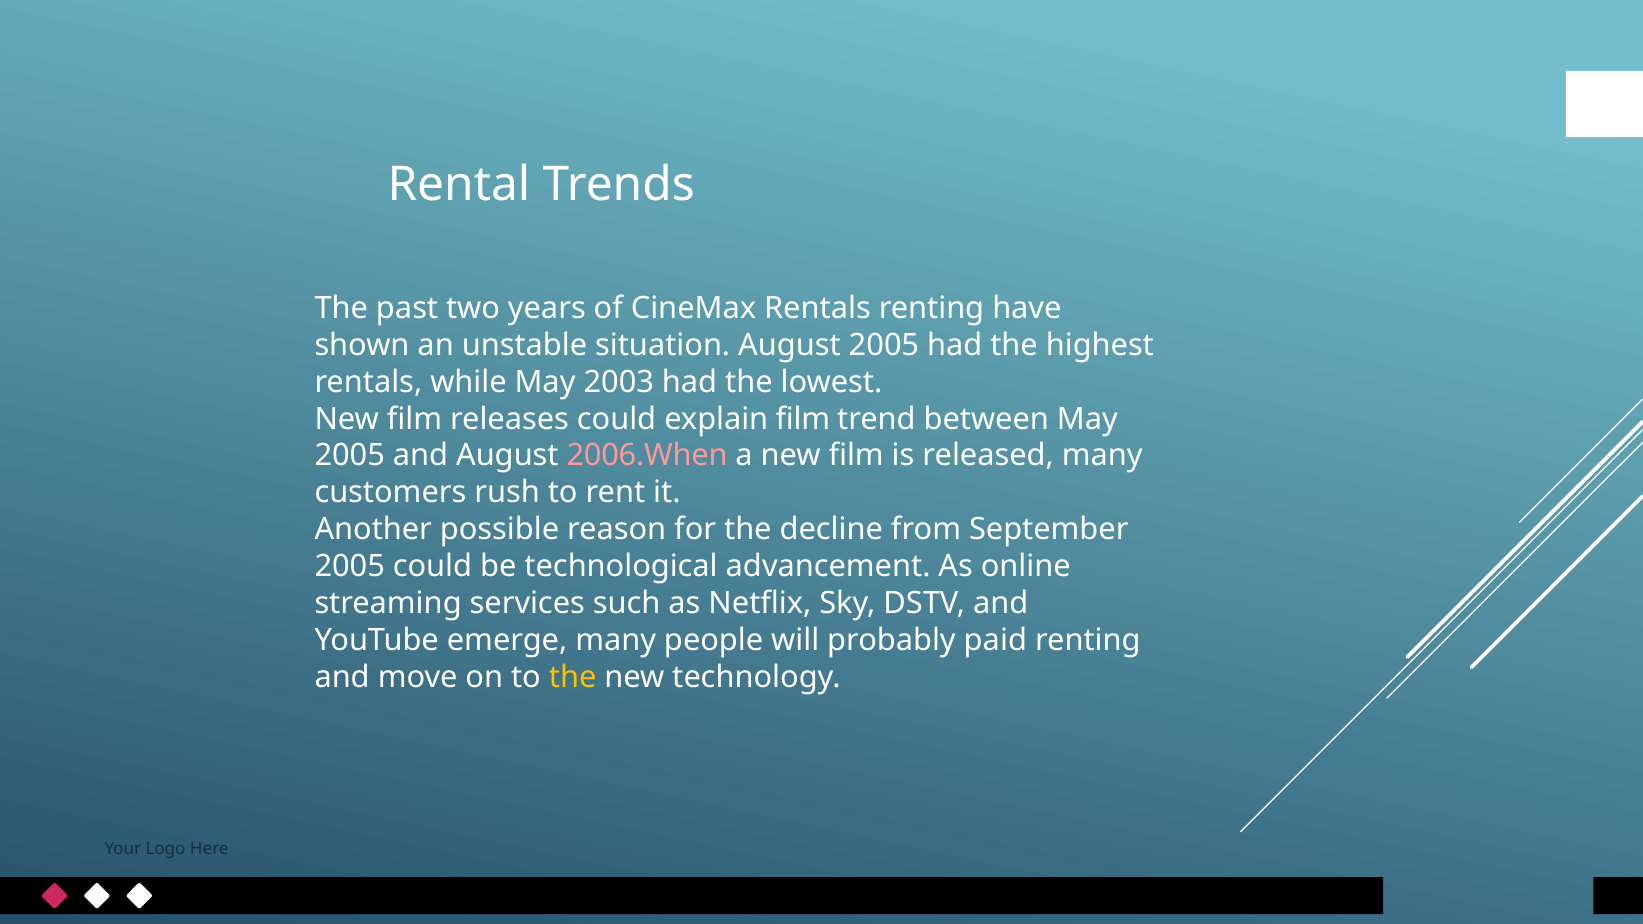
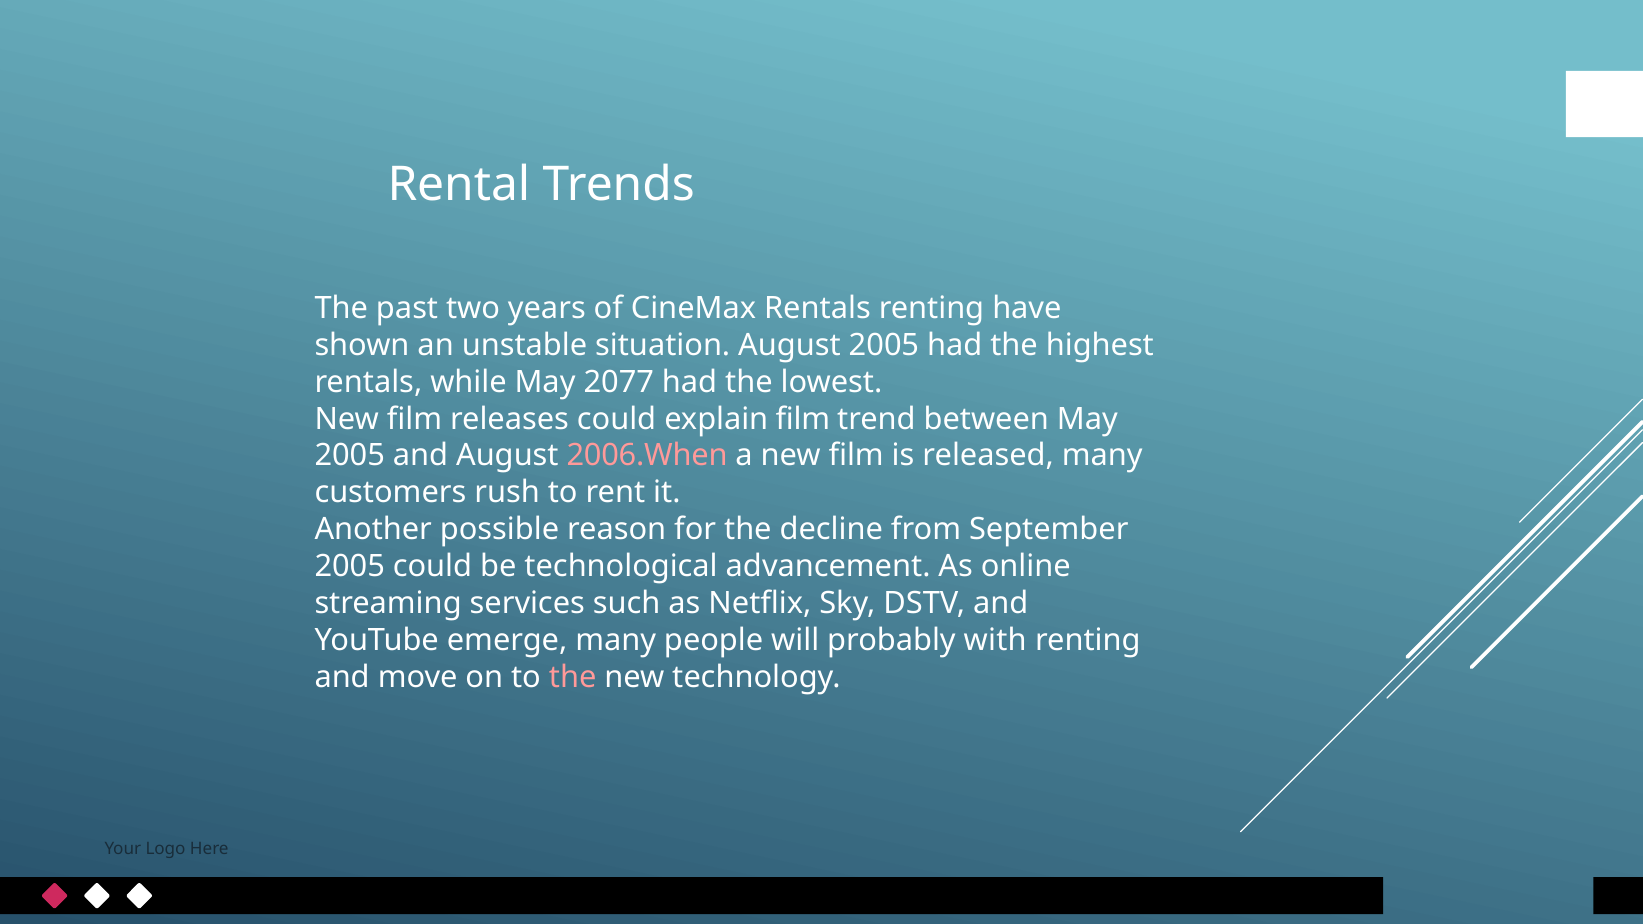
2003: 2003 -> 2077
paid: paid -> with
the at (573, 678) colour: yellow -> pink
